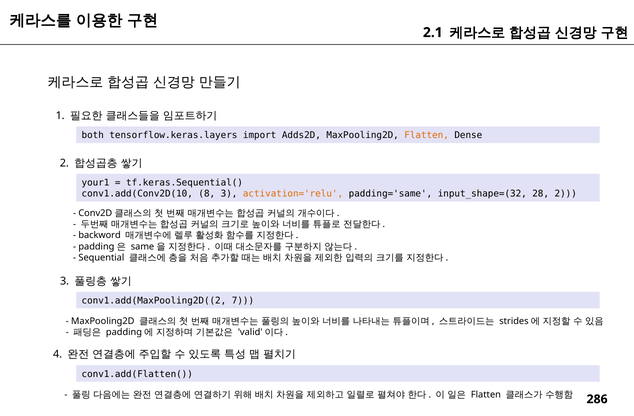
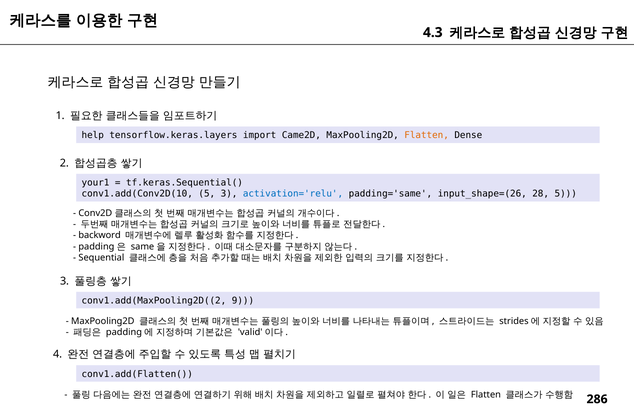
2.1: 2.1 -> 4.3
both: both -> help
Adds2D: Adds2D -> Came2D
conv1.add(Conv2D(10 8: 8 -> 5
activation='relu colour: orange -> blue
input_shape=(32: input_shape=(32 -> input_shape=(26
28 2: 2 -> 5
7: 7 -> 9
